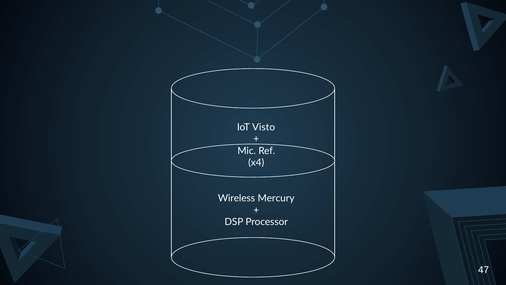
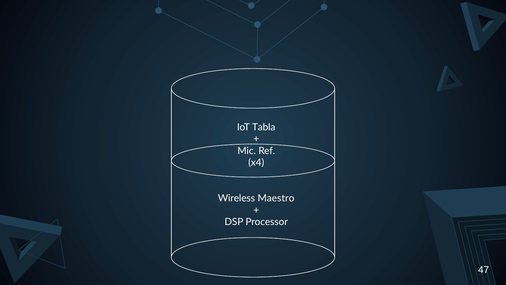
Visto: Visto -> Tabla
Mercury: Mercury -> Maestro
